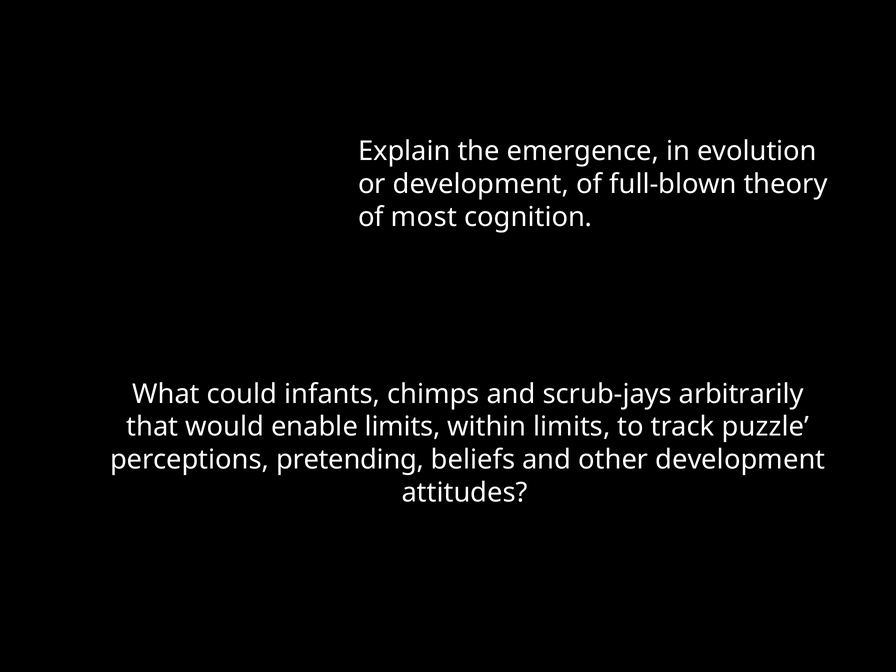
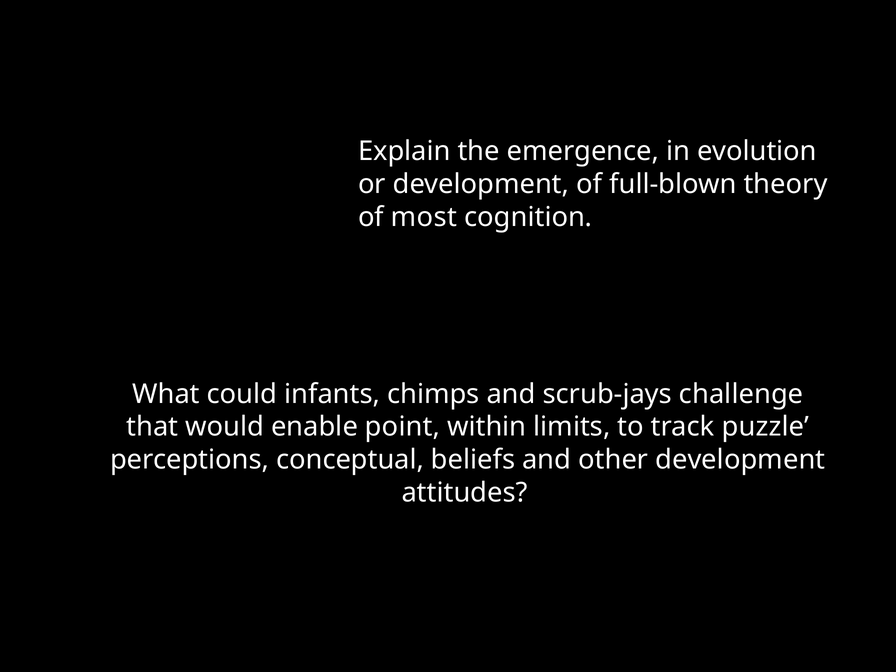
scrub-jays arbitrarily: arbitrarily -> challenge
enable limits: limits -> point
pretending: pretending -> conceptual
